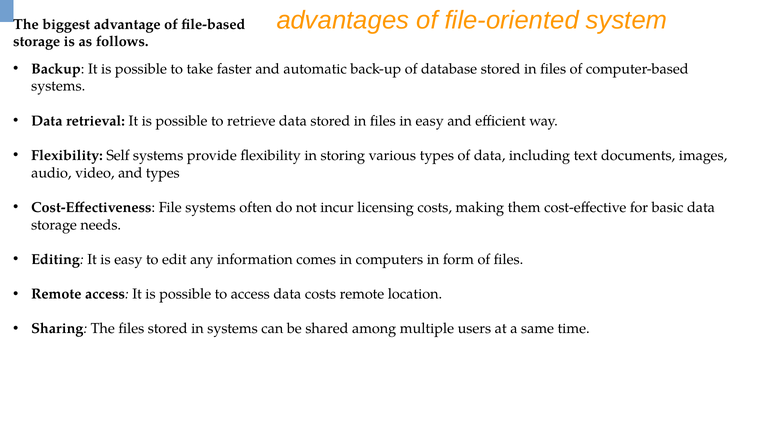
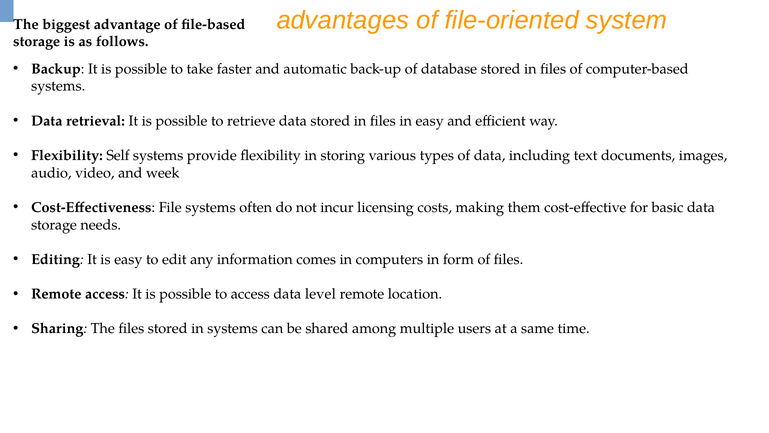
and types: types -> week
data costs: costs -> level
